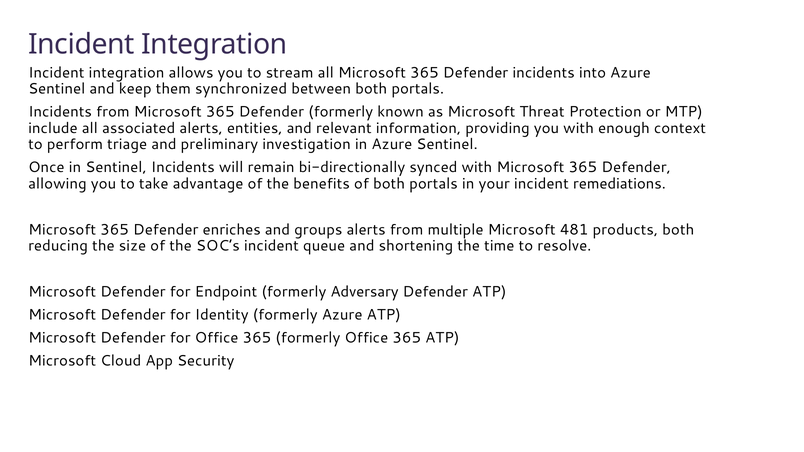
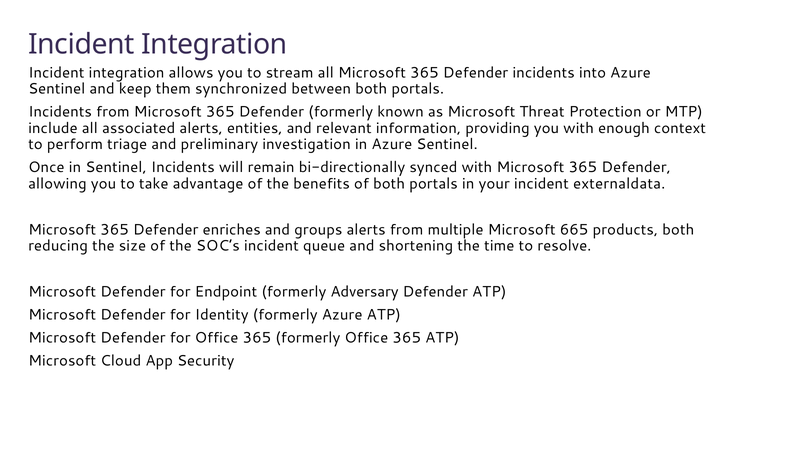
remediations: remediations -> externaldata
481: 481 -> 665
